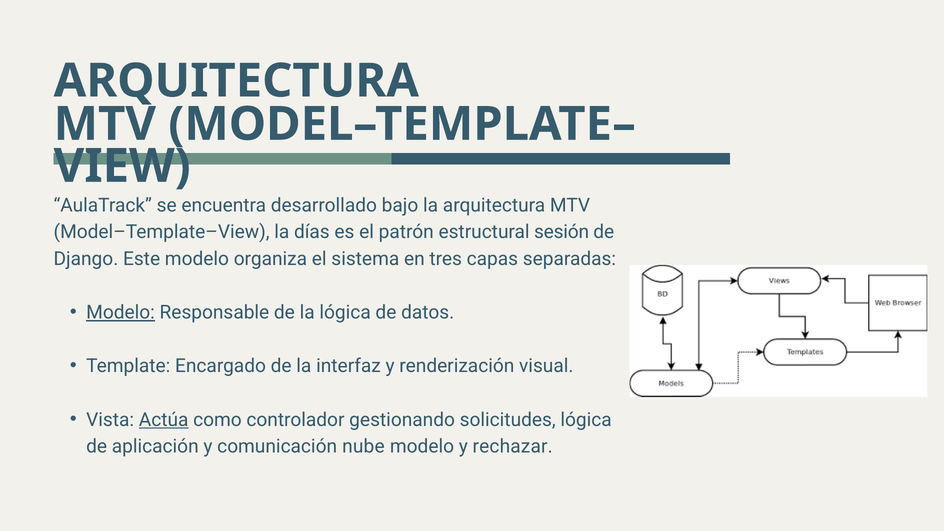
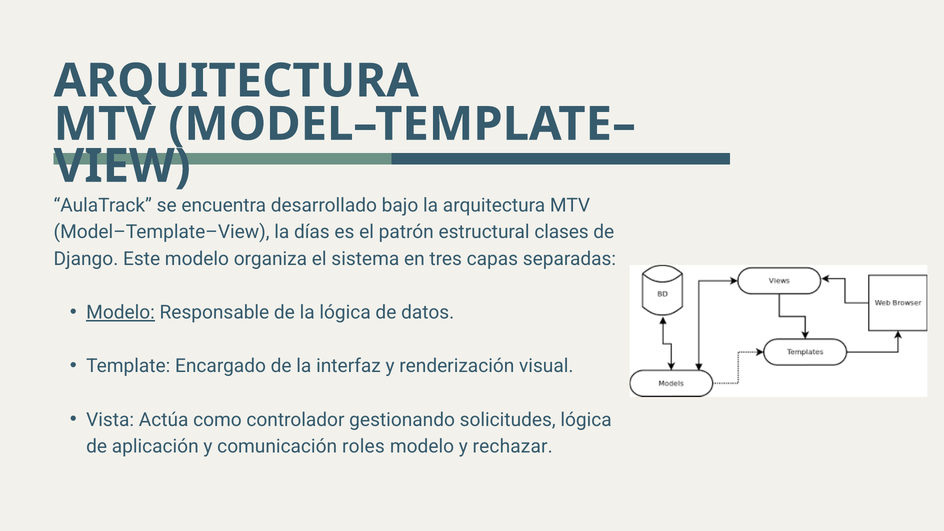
sesión: sesión -> clases
Actúa underline: present -> none
nube: nube -> roles
